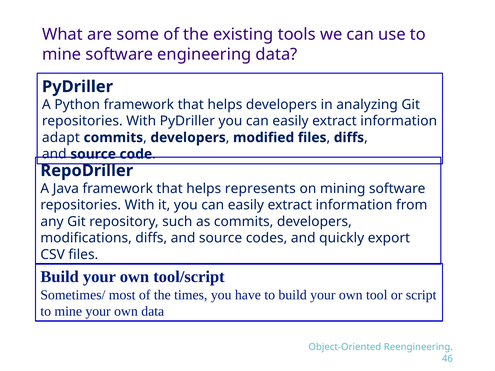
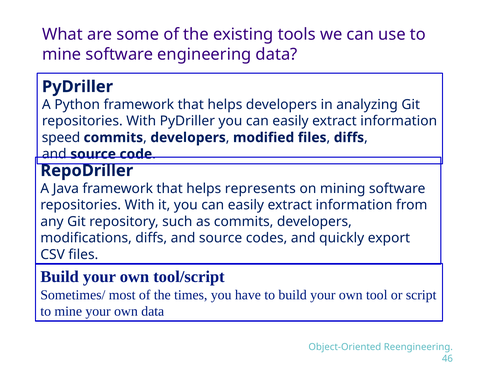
adapt: adapt -> speed
